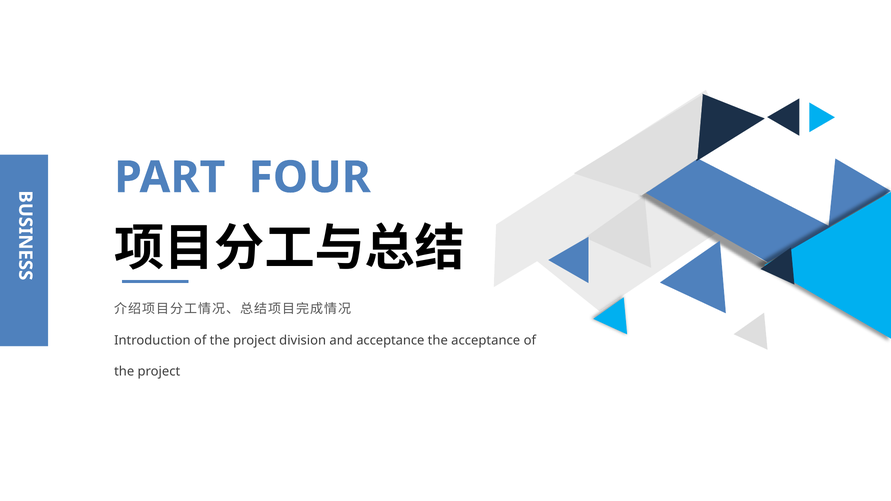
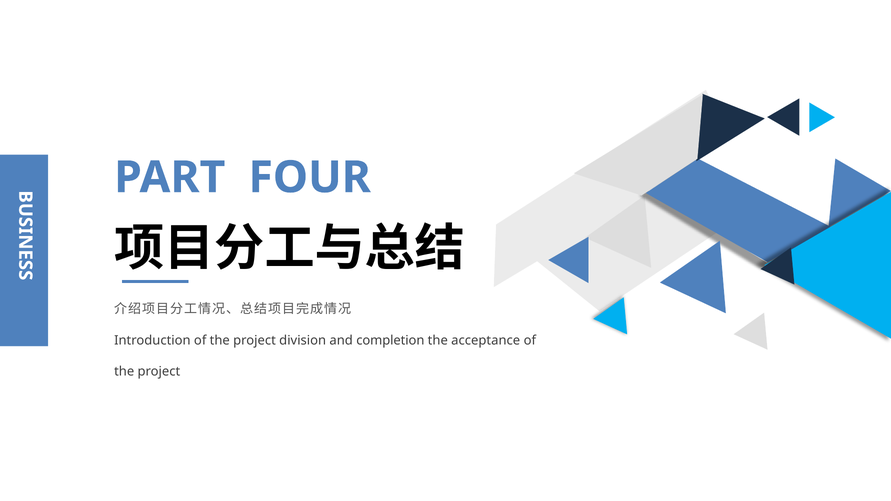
and acceptance: acceptance -> completion
